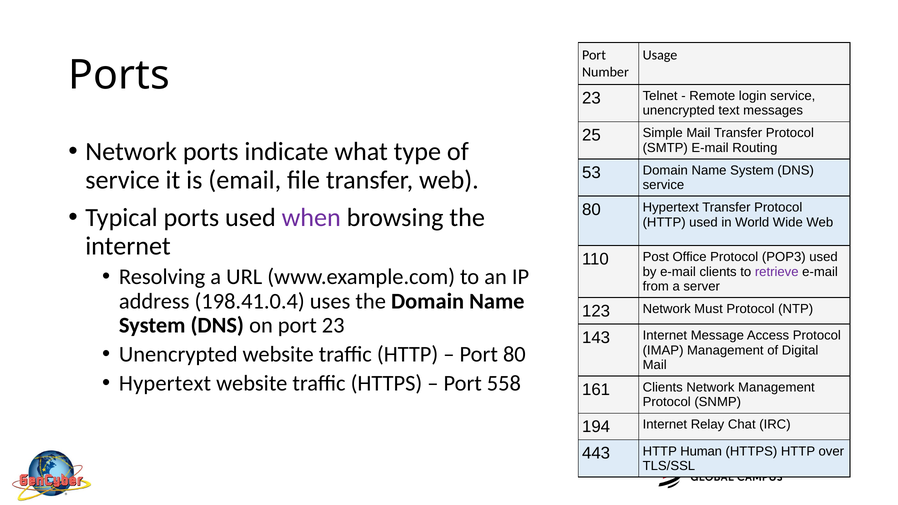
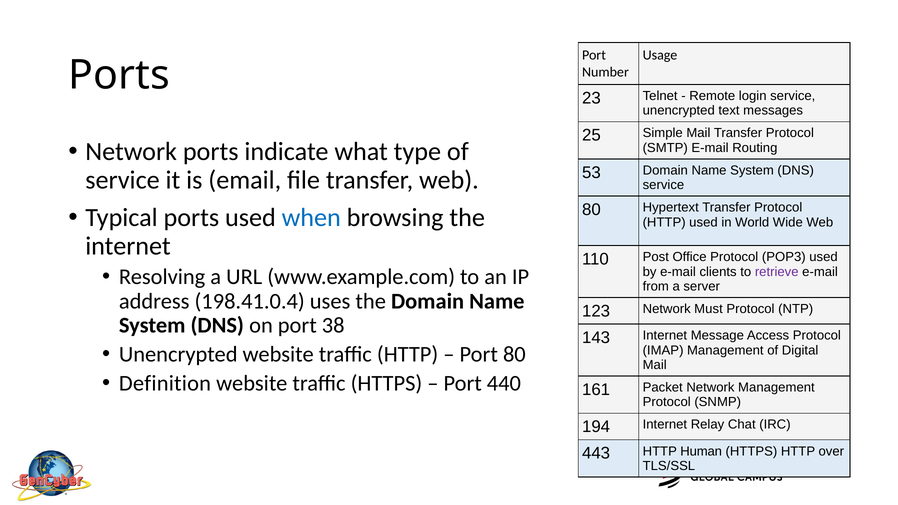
when colour: purple -> blue
port 23: 23 -> 38
Hypertext at (165, 383): Hypertext -> Definition
558: 558 -> 440
161 Clients: Clients -> Packet
